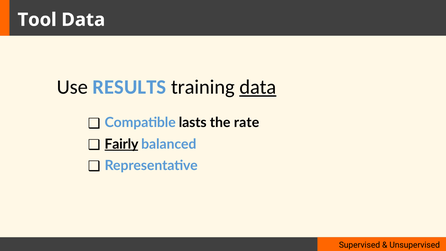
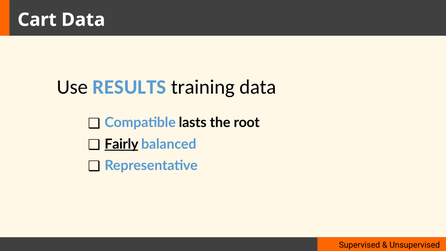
Tool: Tool -> Cart
data at (258, 87) underline: present -> none
rate: rate -> root
